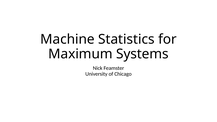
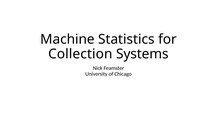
Maximum: Maximum -> Collection
